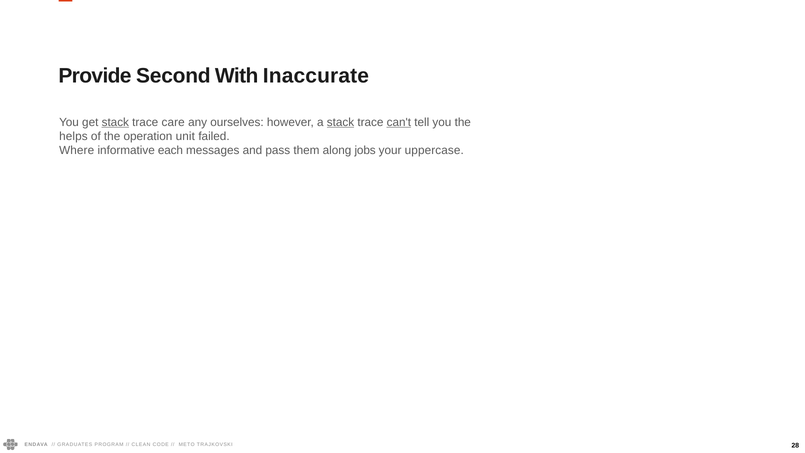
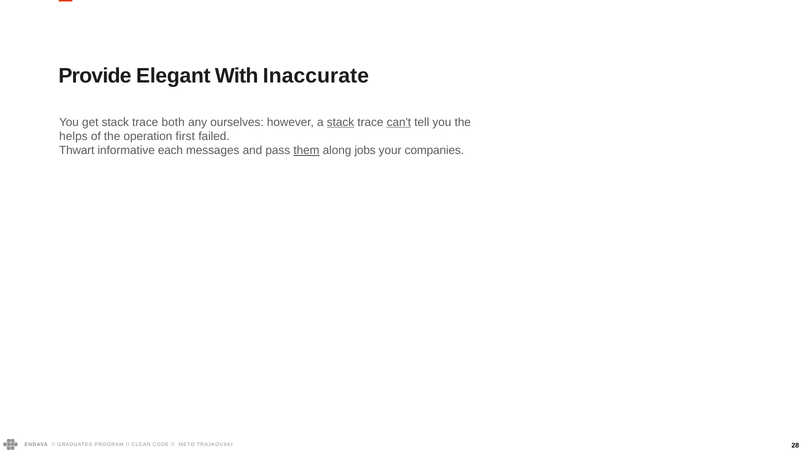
Second: Second -> Elegant
stack at (115, 122) underline: present -> none
care: care -> both
unit: unit -> first
Where: Where -> Thwart
them underline: none -> present
uppercase: uppercase -> companies
